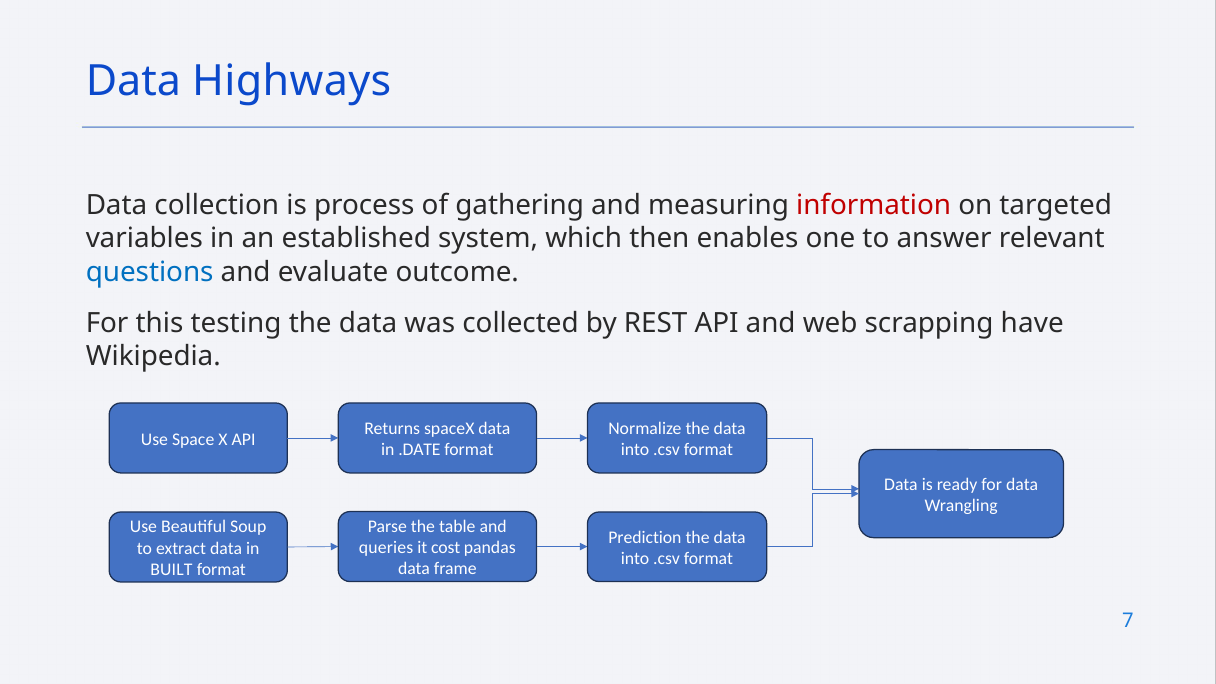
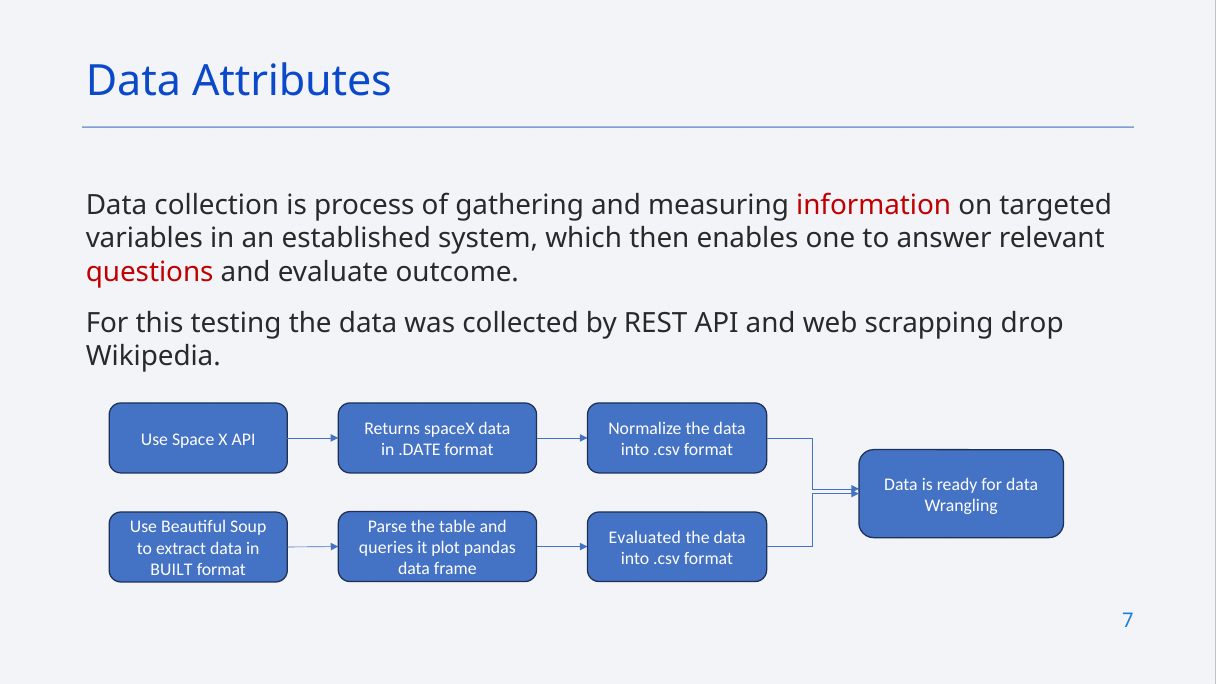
Highways: Highways -> Attributes
questions colour: blue -> red
have: have -> drop
Prediction: Prediction -> Evaluated
cost: cost -> plot
